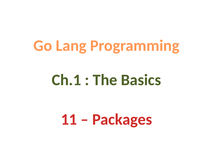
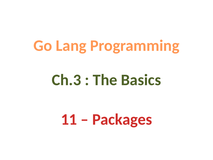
Ch.1: Ch.1 -> Ch.3
